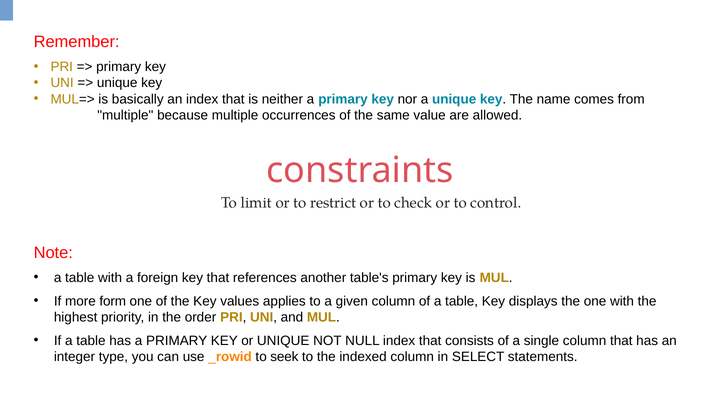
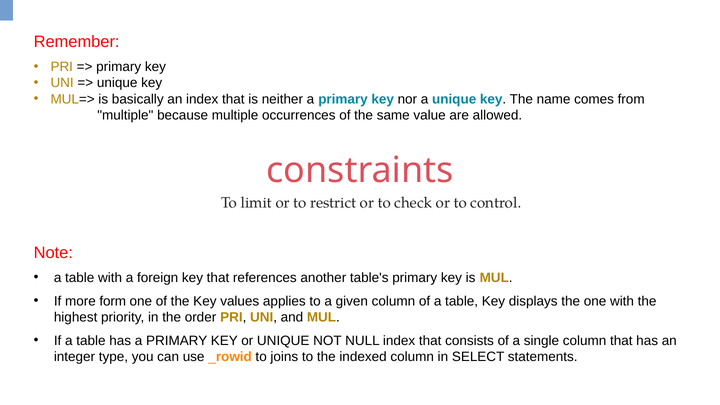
seek: seek -> joins
